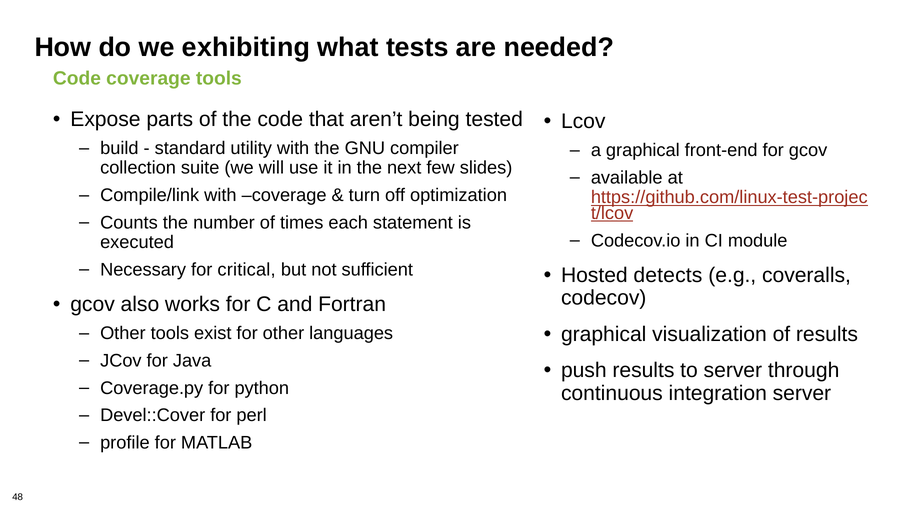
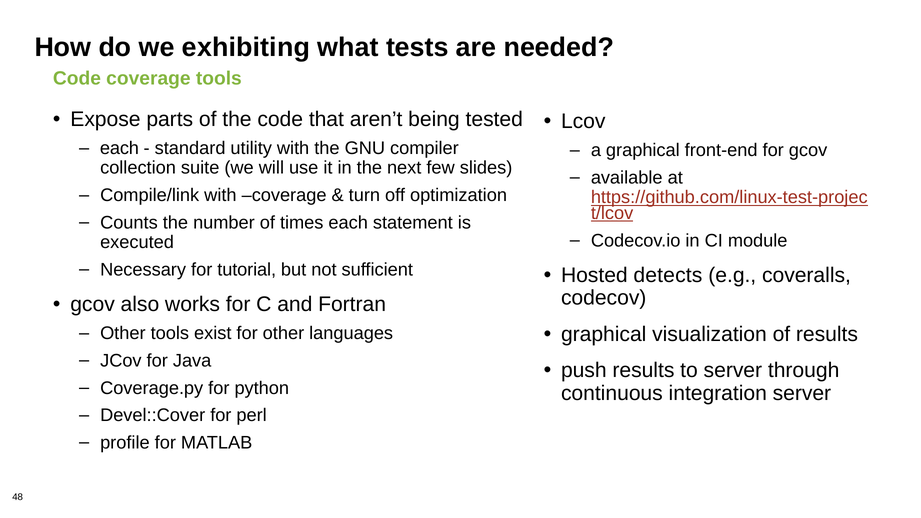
build at (119, 148): build -> each
critical: critical -> tutorial
